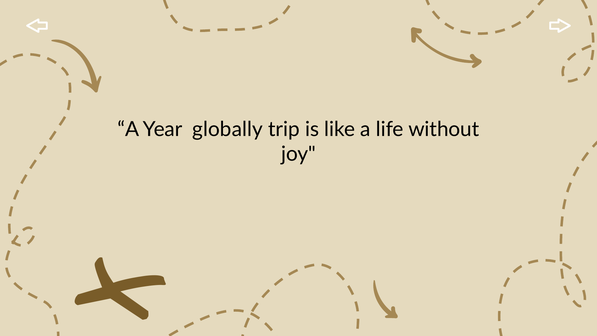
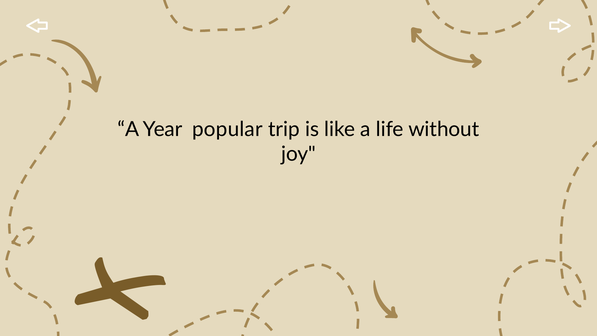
globally: globally -> popular
